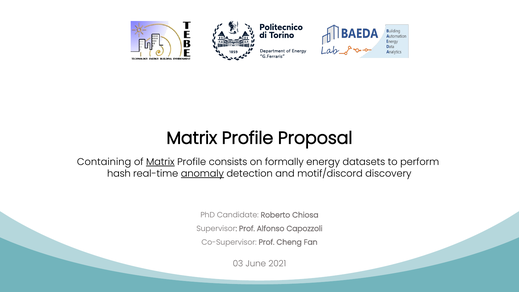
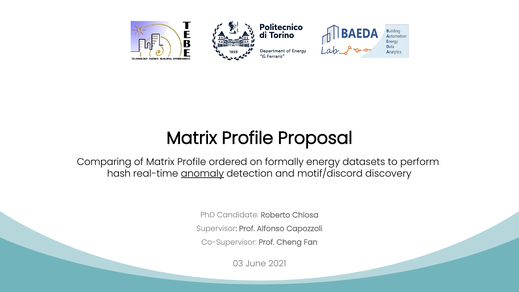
Containing: Containing -> Comparing
Matrix at (160, 162) underline: present -> none
consists: consists -> ordered
